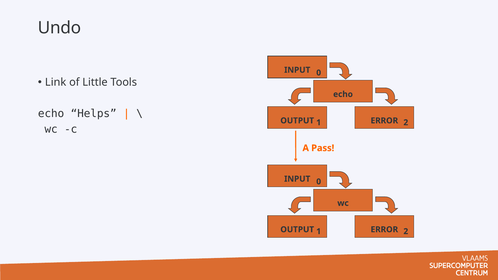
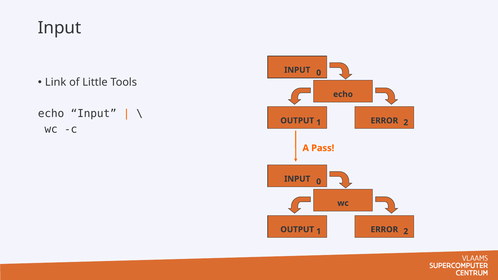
Undo at (60, 28): Undo -> Input
echo Helps: Helps -> Input
